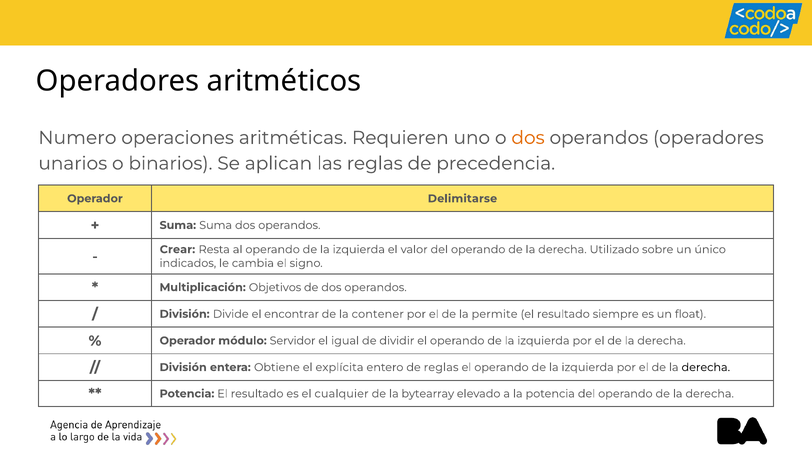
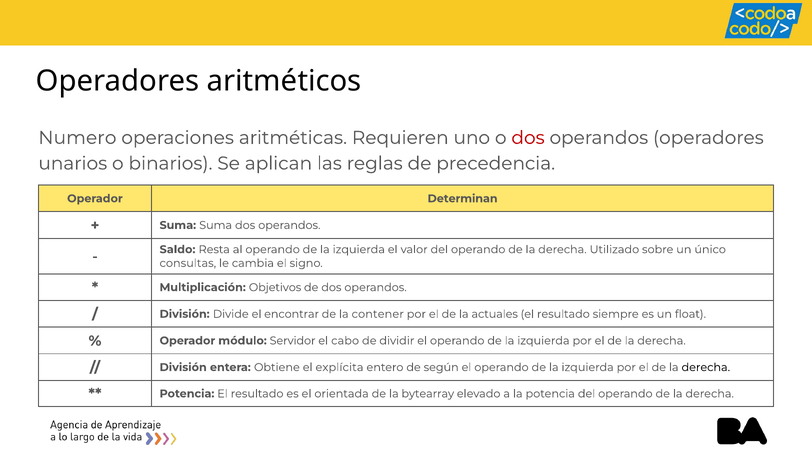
dos at (528, 138) colour: orange -> red
Delimitarse: Delimitarse -> Determinan
Crear: Crear -> Saldo
indicados: indicados -> consultas
permite: permite -> actuales
igual: igual -> cabo
de reglas: reglas -> según
cualquier: cualquier -> orientada
